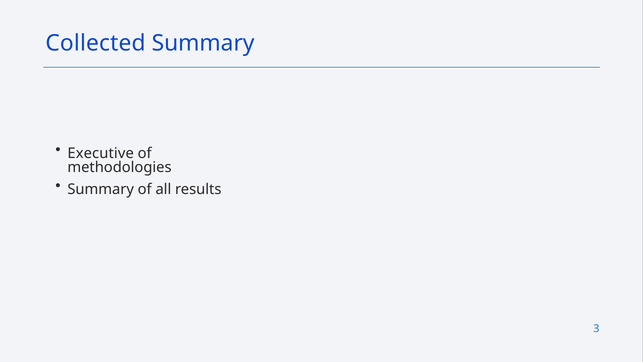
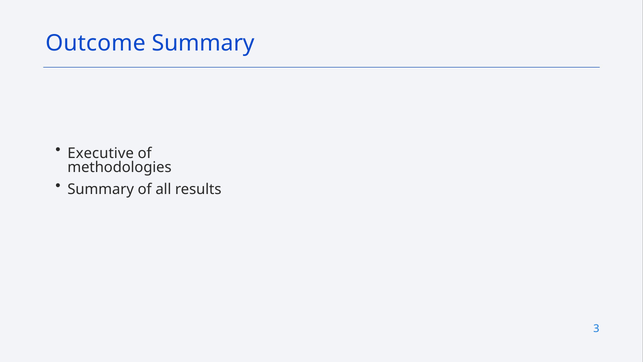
Collected: Collected -> Outcome
